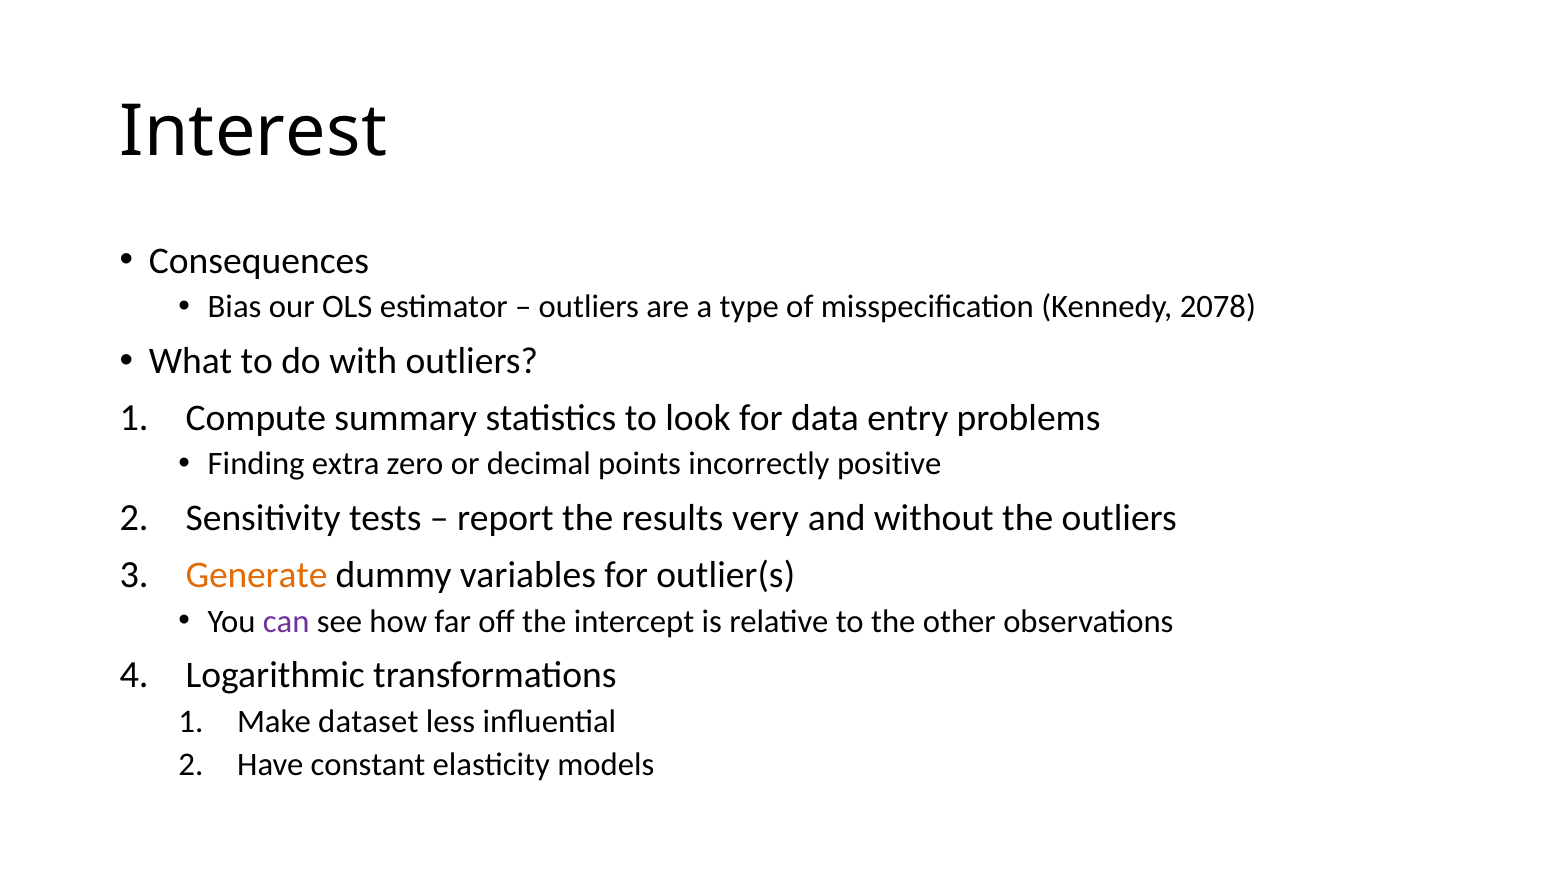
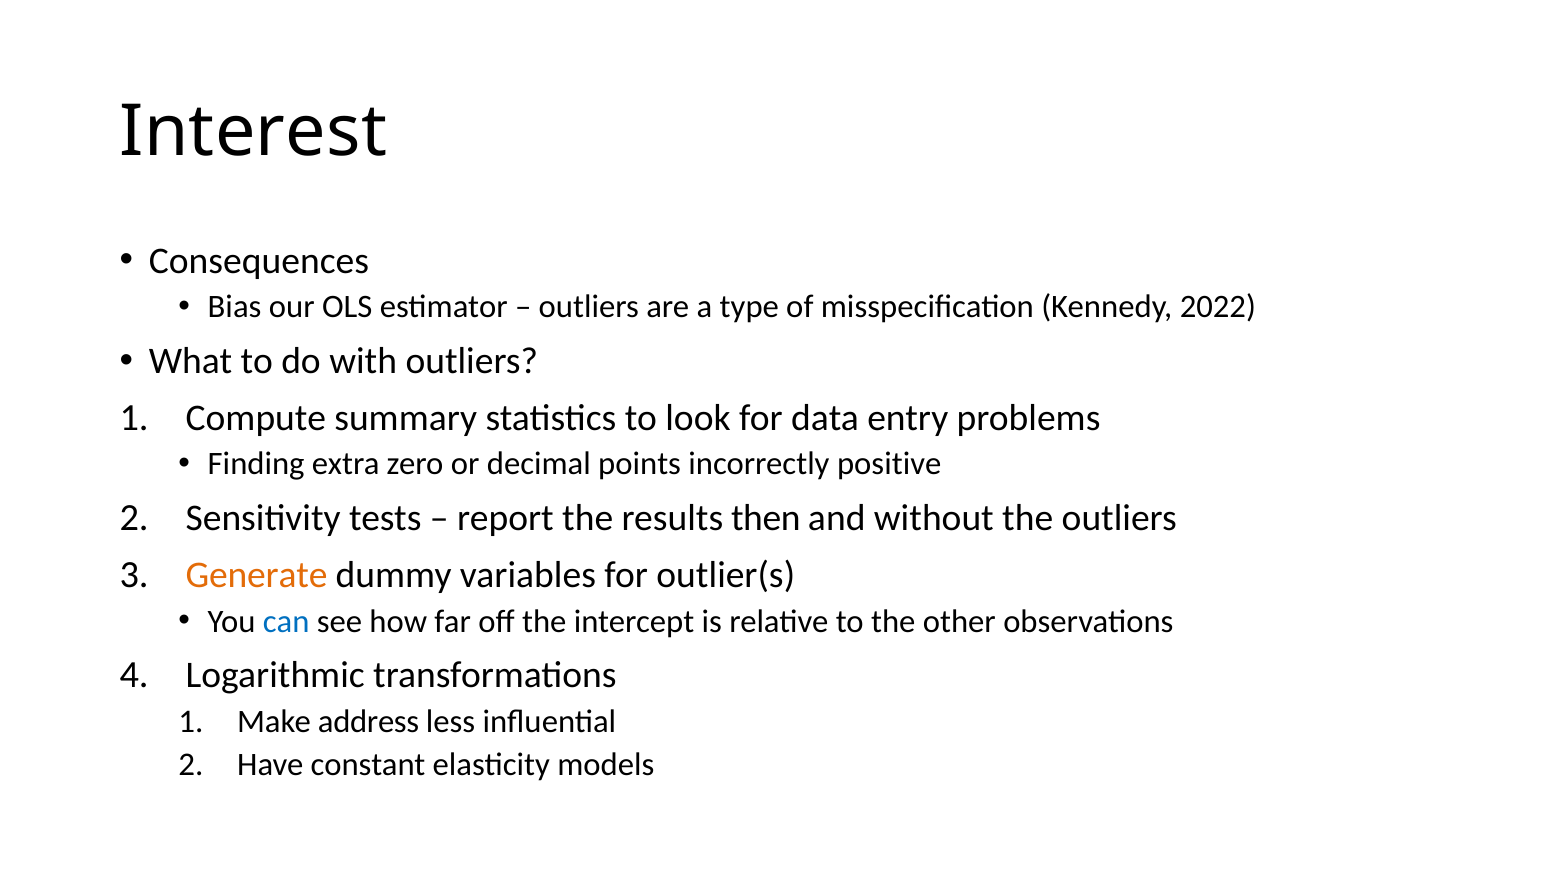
2078: 2078 -> 2022
very: very -> then
can colour: purple -> blue
dataset: dataset -> address
